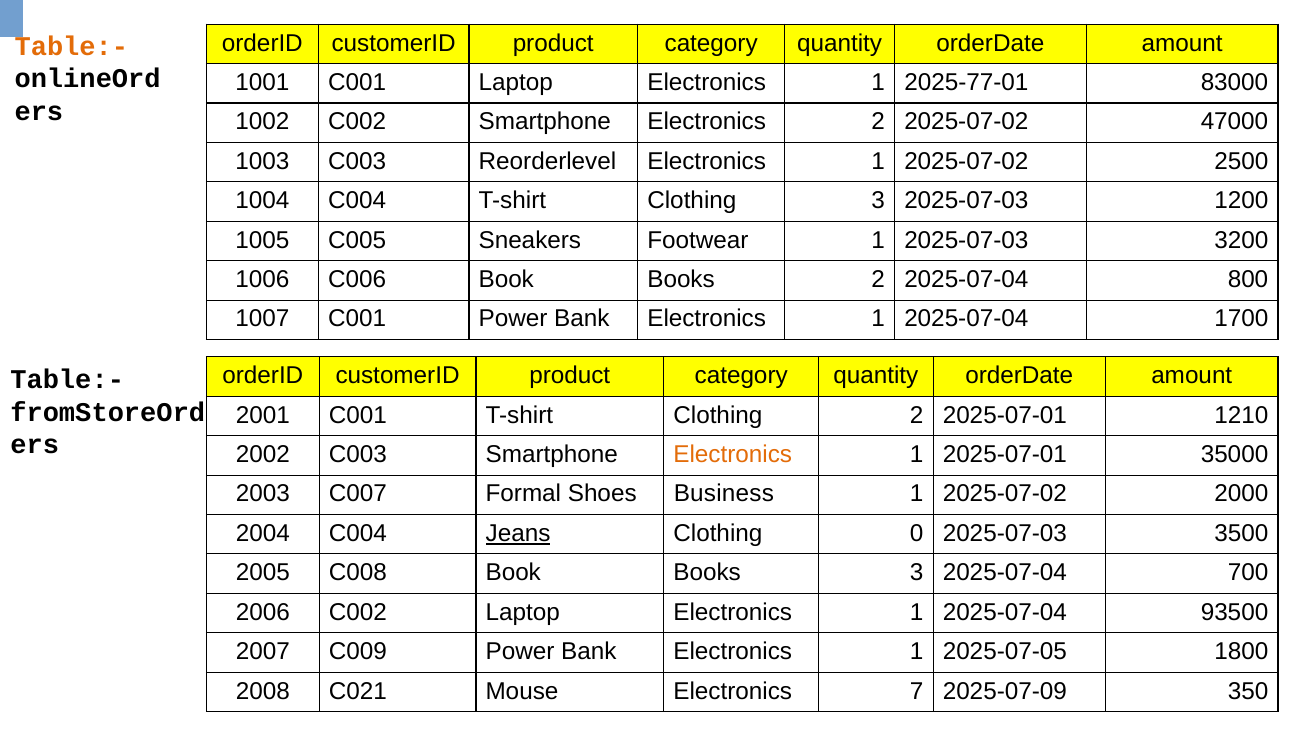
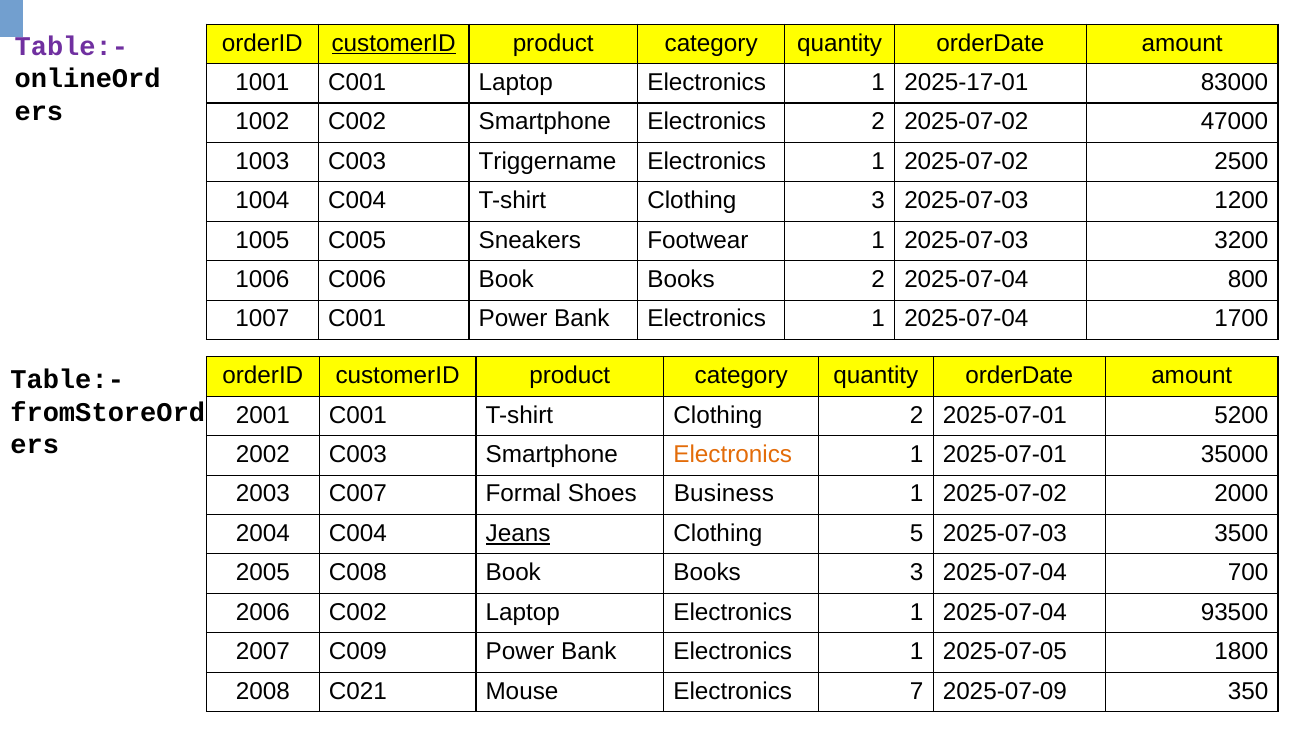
customerID at (394, 43) underline: none -> present
Table:- at (71, 46) colour: orange -> purple
2025-77-01: 2025-77-01 -> 2025-17-01
Reorderlevel: Reorderlevel -> Triggername
1210: 1210 -> 5200
0: 0 -> 5
